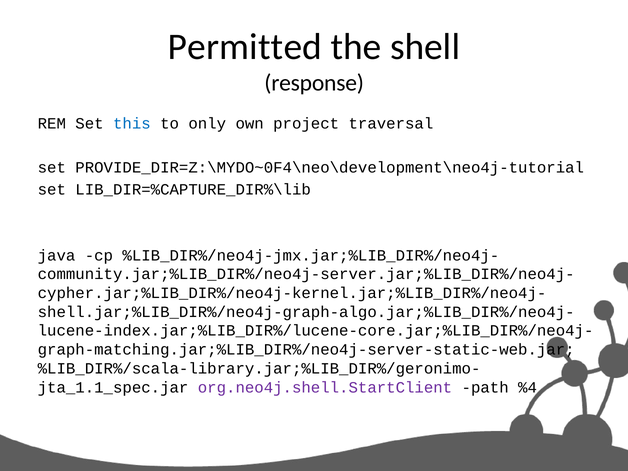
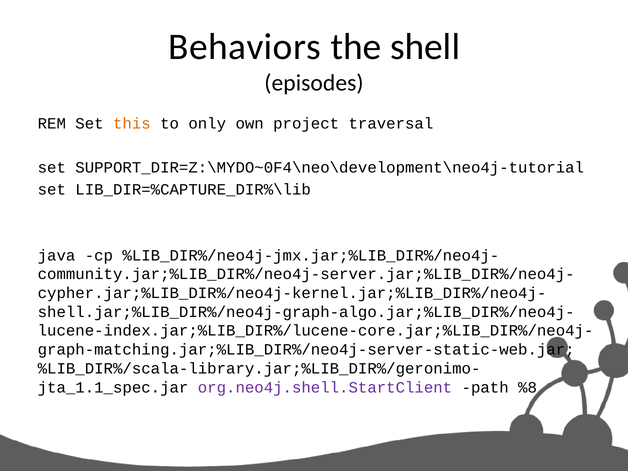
Permitted: Permitted -> Behaviors
response: response -> episodes
this colour: blue -> orange
PROVIDE_DIR=Z:\MYDO~0F4\neo\development\neo4j-tutorial: PROVIDE_DIR=Z:\MYDO~0F4\neo\development\neo4j-tutorial -> SUPPORT_DIR=Z:\MYDO~0F4\neo\development\neo4j-tutorial
%4: %4 -> %8
